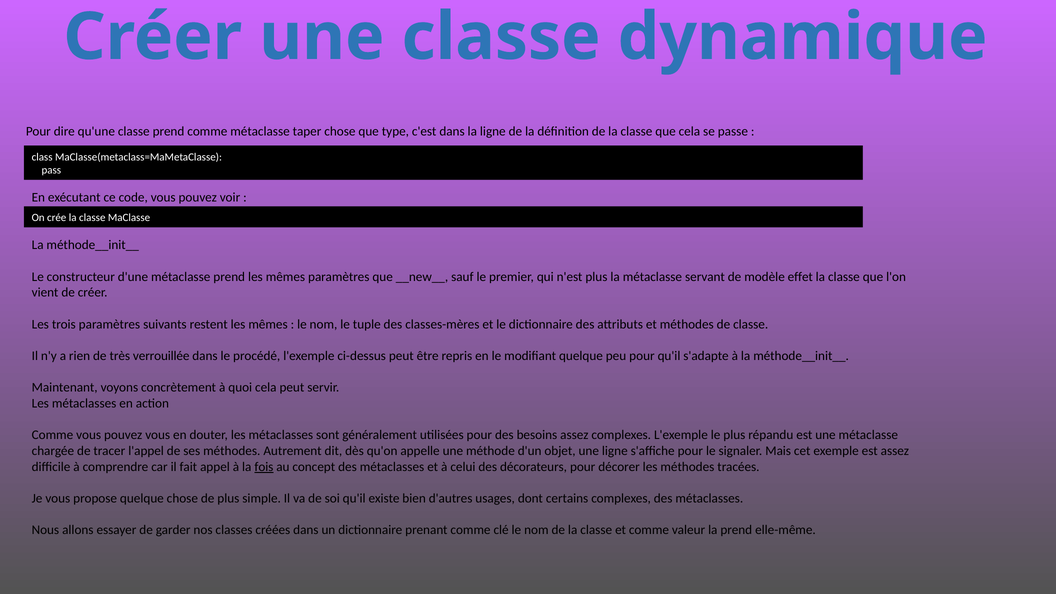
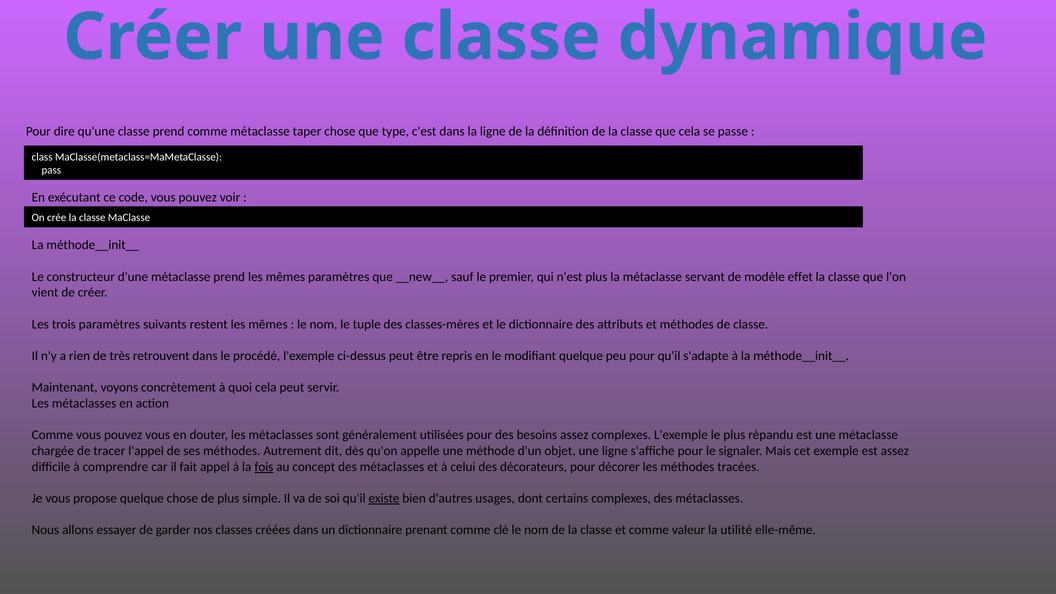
verrouillée: verrouillée -> retrouvent
existe underline: none -> present
la prend: prend -> utilité
